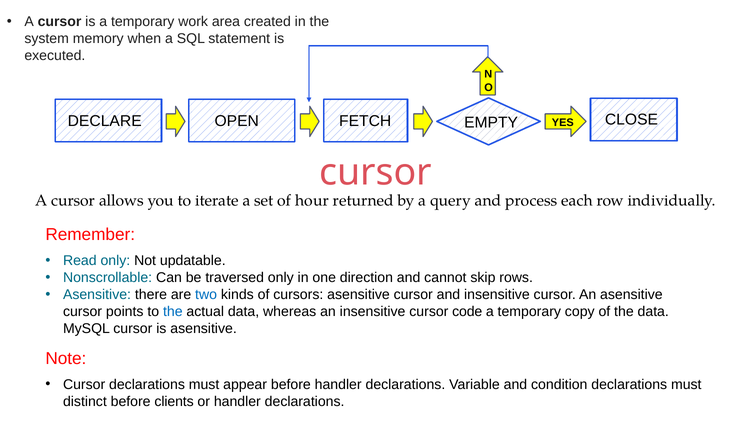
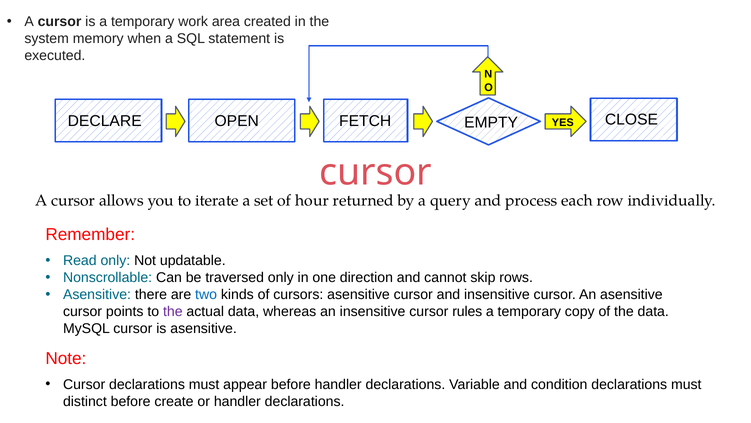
the at (173, 311) colour: blue -> purple
code: code -> rules
clients: clients -> create
